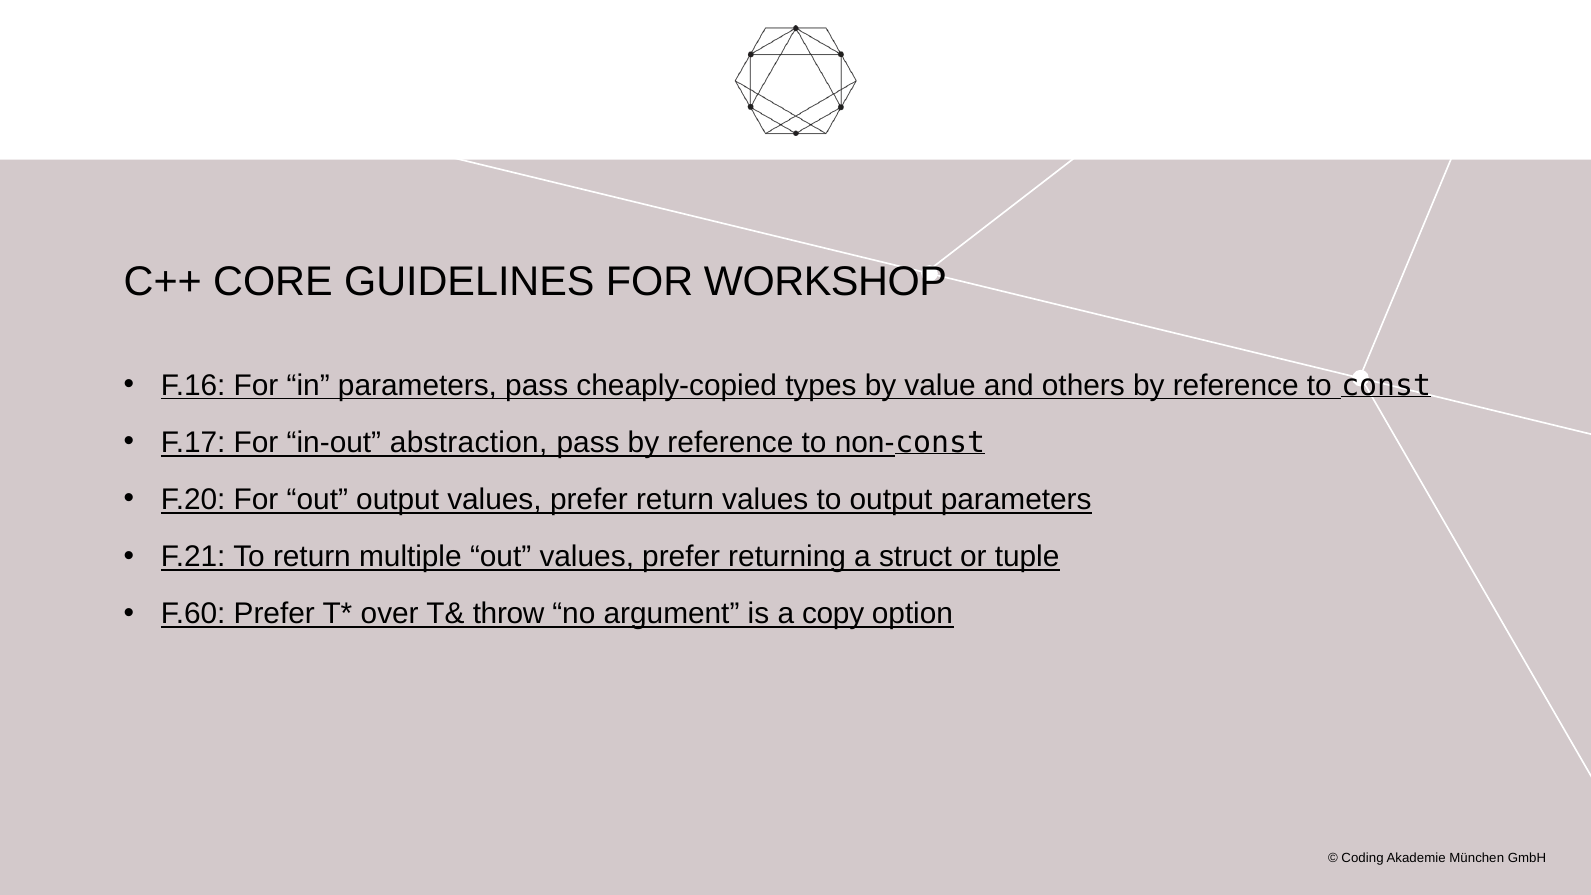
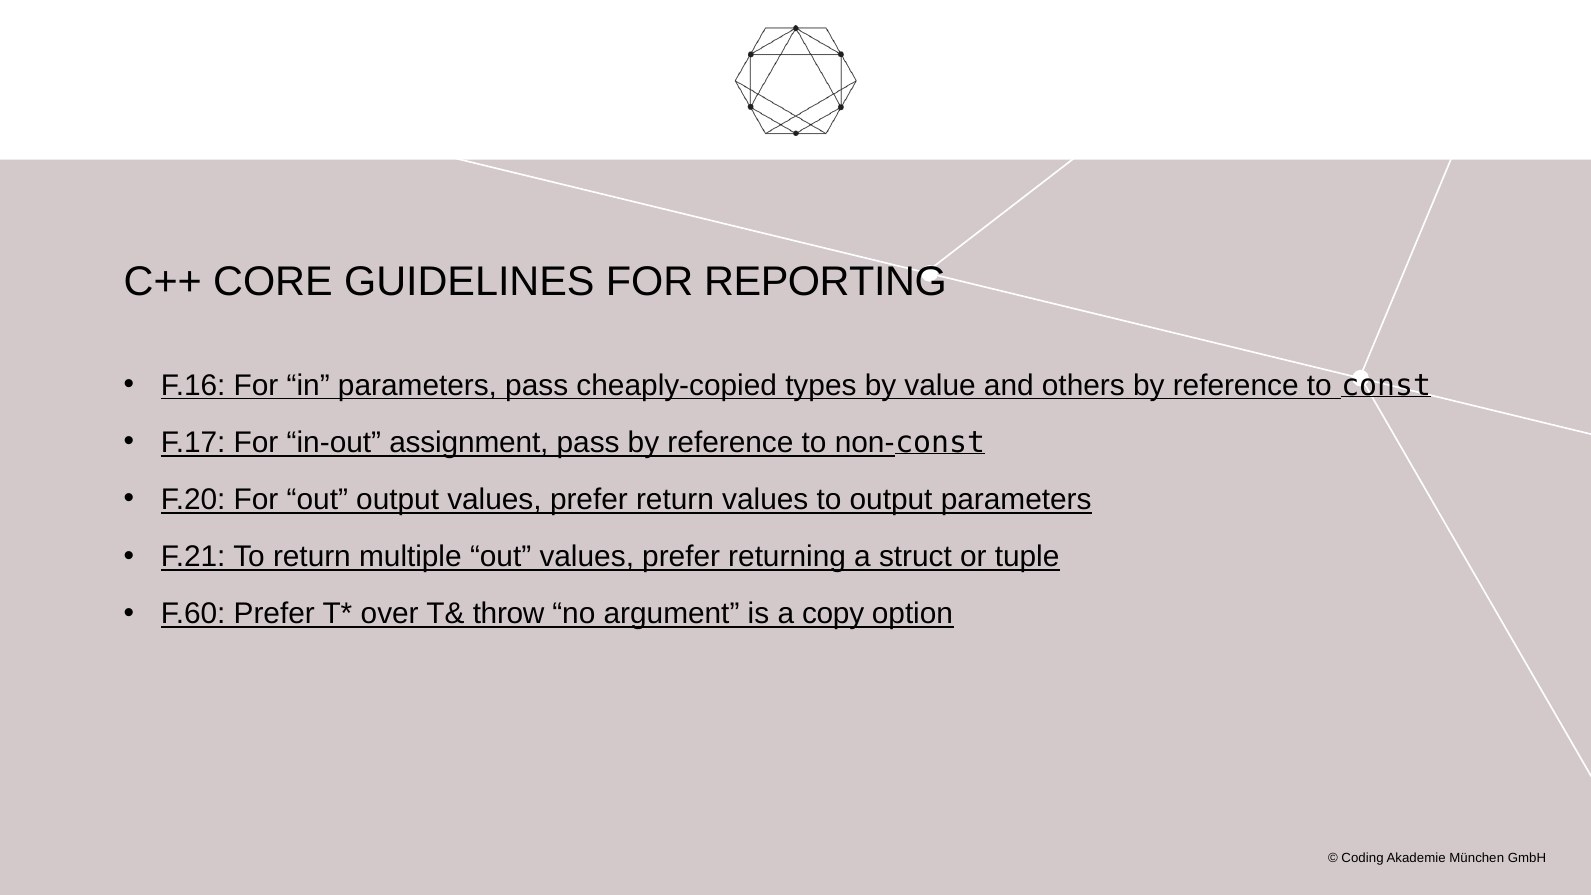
WORKSHOP: WORKSHOP -> REPORTING
abstraction: abstraction -> assignment
